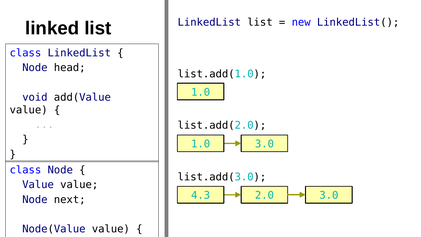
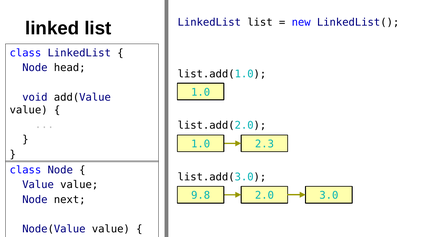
3.0 at (264, 144): 3.0 -> 2.3
4.3: 4.3 -> 9.8
